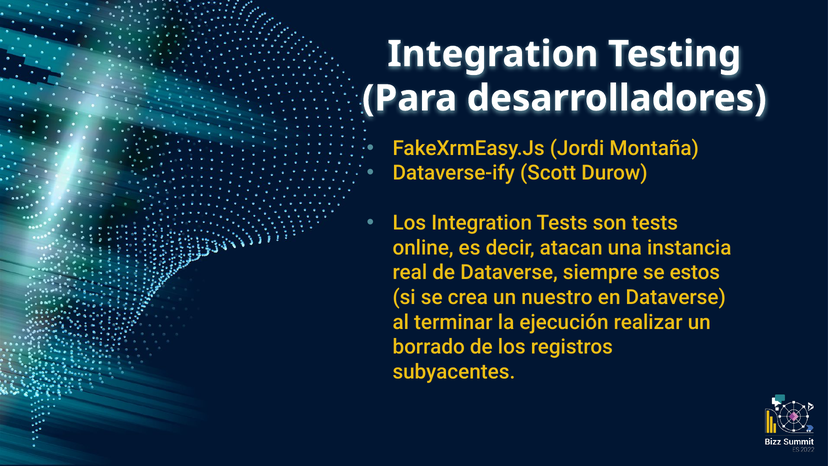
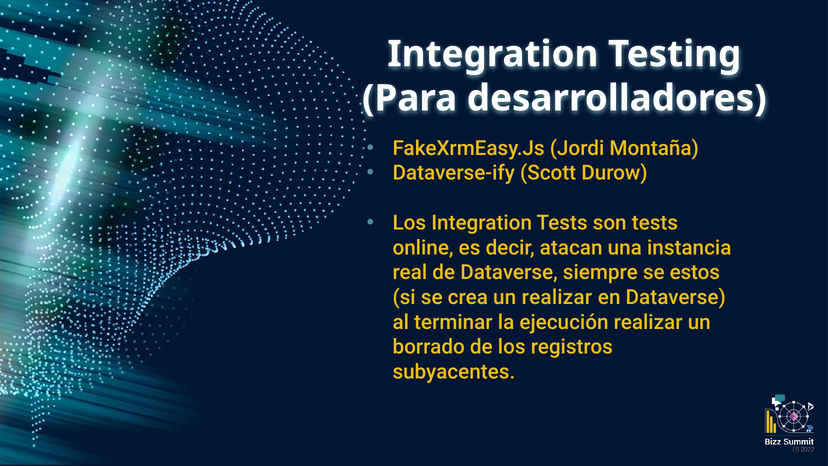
un nuestro: nuestro -> realizar
